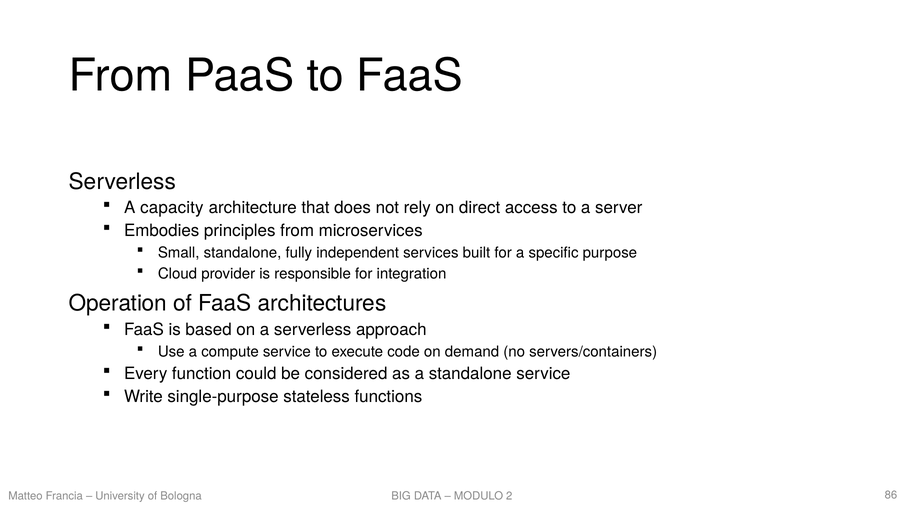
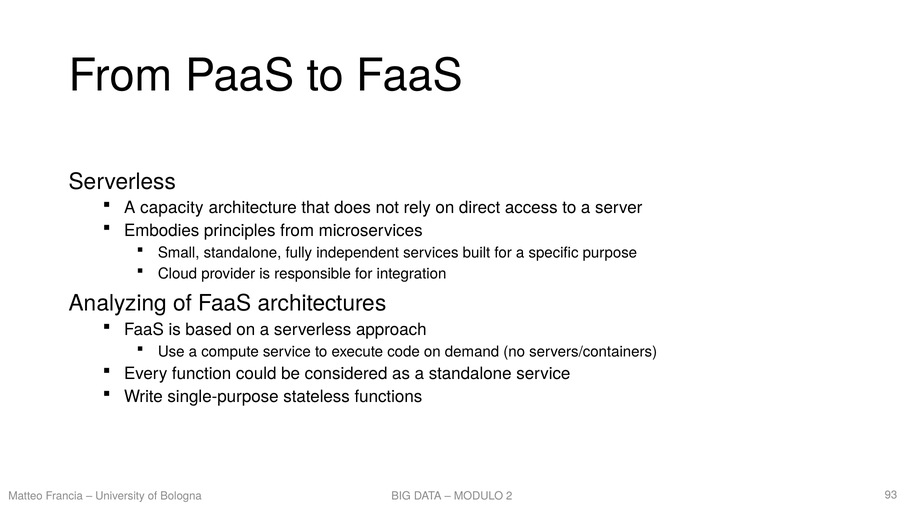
Operation: Operation -> Analyzing
86: 86 -> 93
